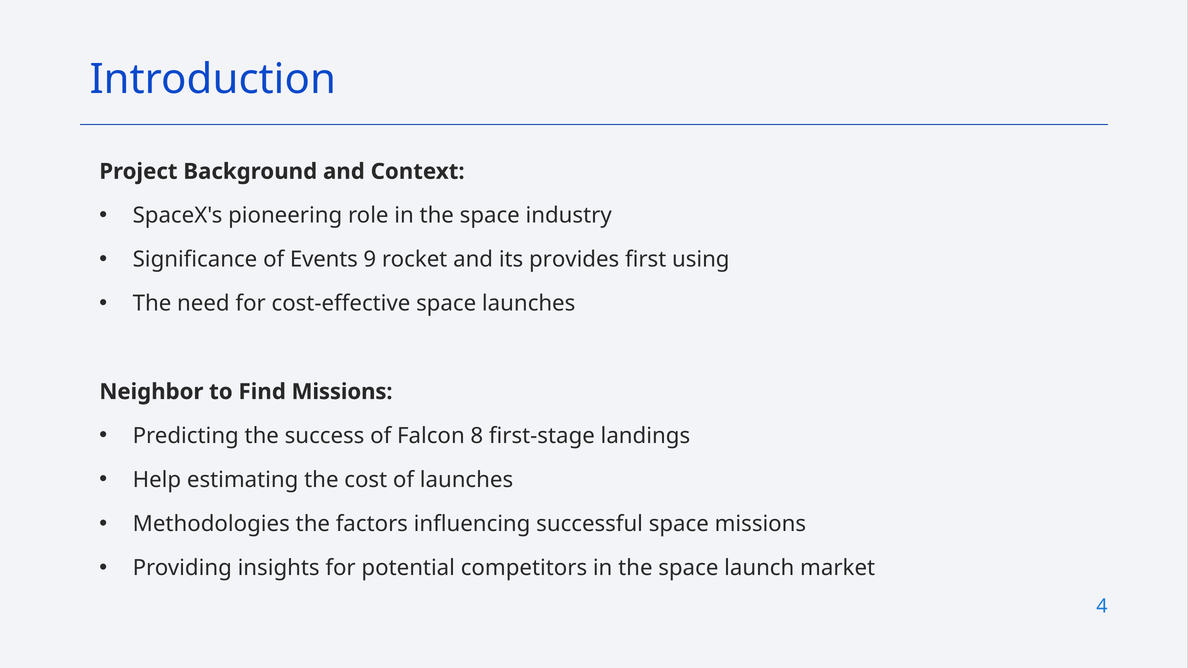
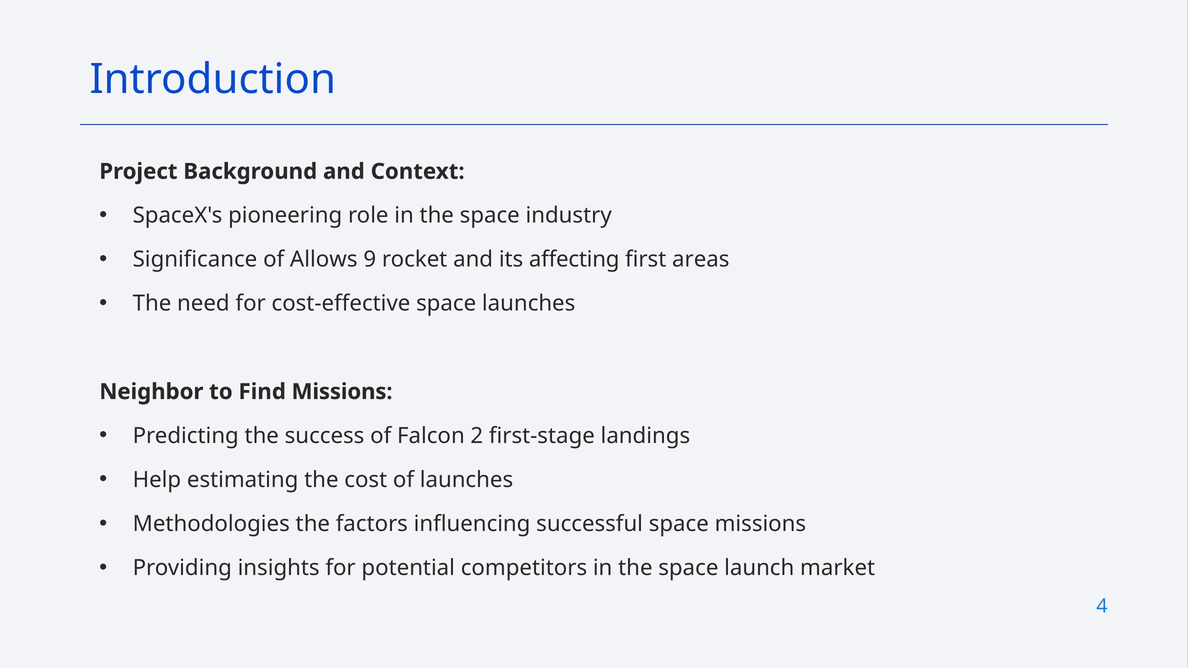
Events: Events -> Allows
provides: provides -> affecting
using: using -> areas
8: 8 -> 2
